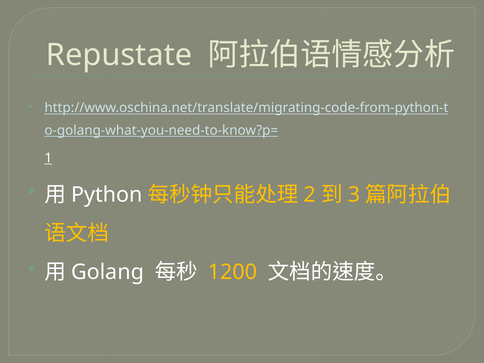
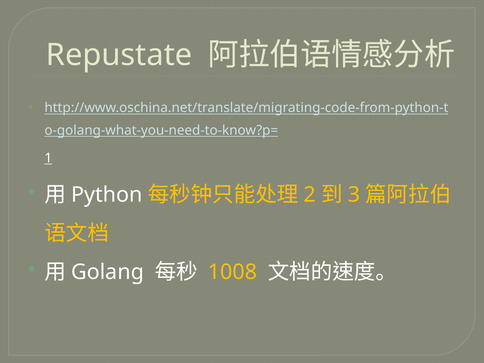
1200: 1200 -> 1008
